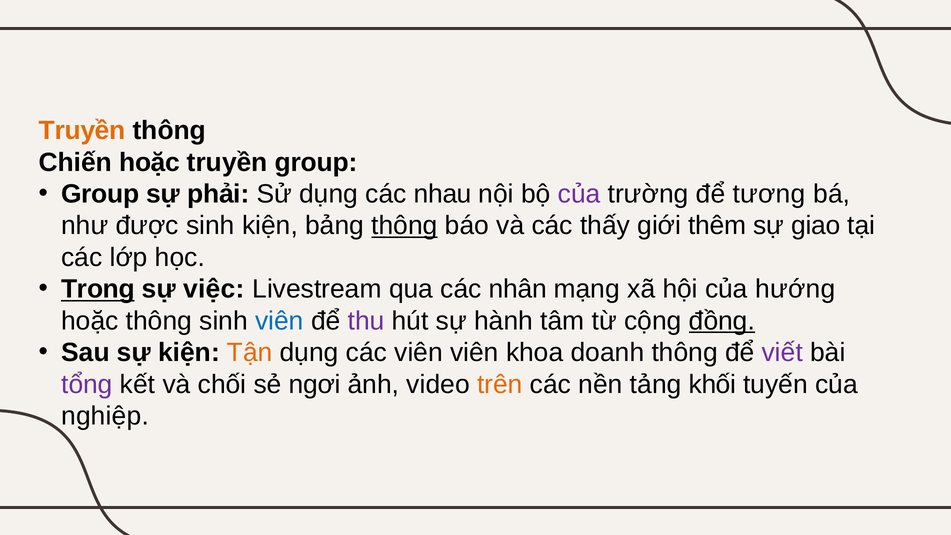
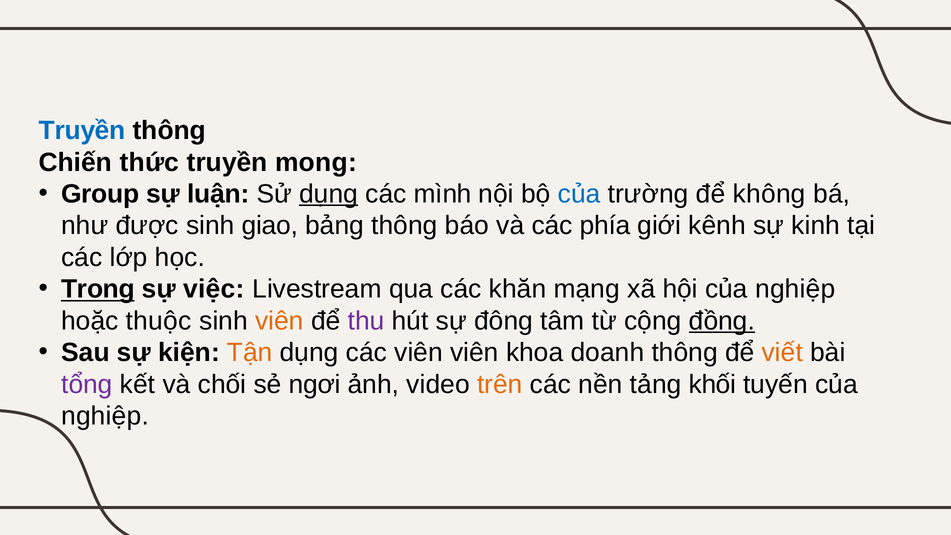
Truyền at (82, 131) colour: orange -> blue
Chiến hoặc: hoặc -> thức
truyền group: group -> mong
phải: phải -> luận
dụng at (329, 194) underline: none -> present
nhau: nhau -> mình
của at (579, 194) colour: purple -> blue
tương: tương -> không
sinh kiện: kiện -> giao
thông at (404, 226) underline: present -> none
thấy: thấy -> phía
thêm: thêm -> kênh
giao: giao -> kinh
nhân: nhân -> khăn
hội của hướng: hướng -> nghiệp
hoặc thông: thông -> thuộc
viên at (279, 321) colour: blue -> orange
hành: hành -> đông
viết colour: purple -> orange
